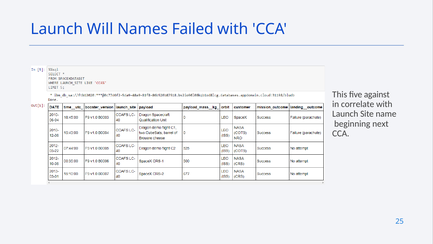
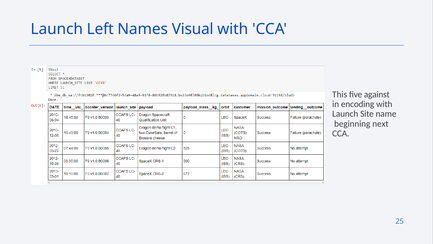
Will: Will -> Left
Failed: Failed -> Visual
correlate: correlate -> encoding
